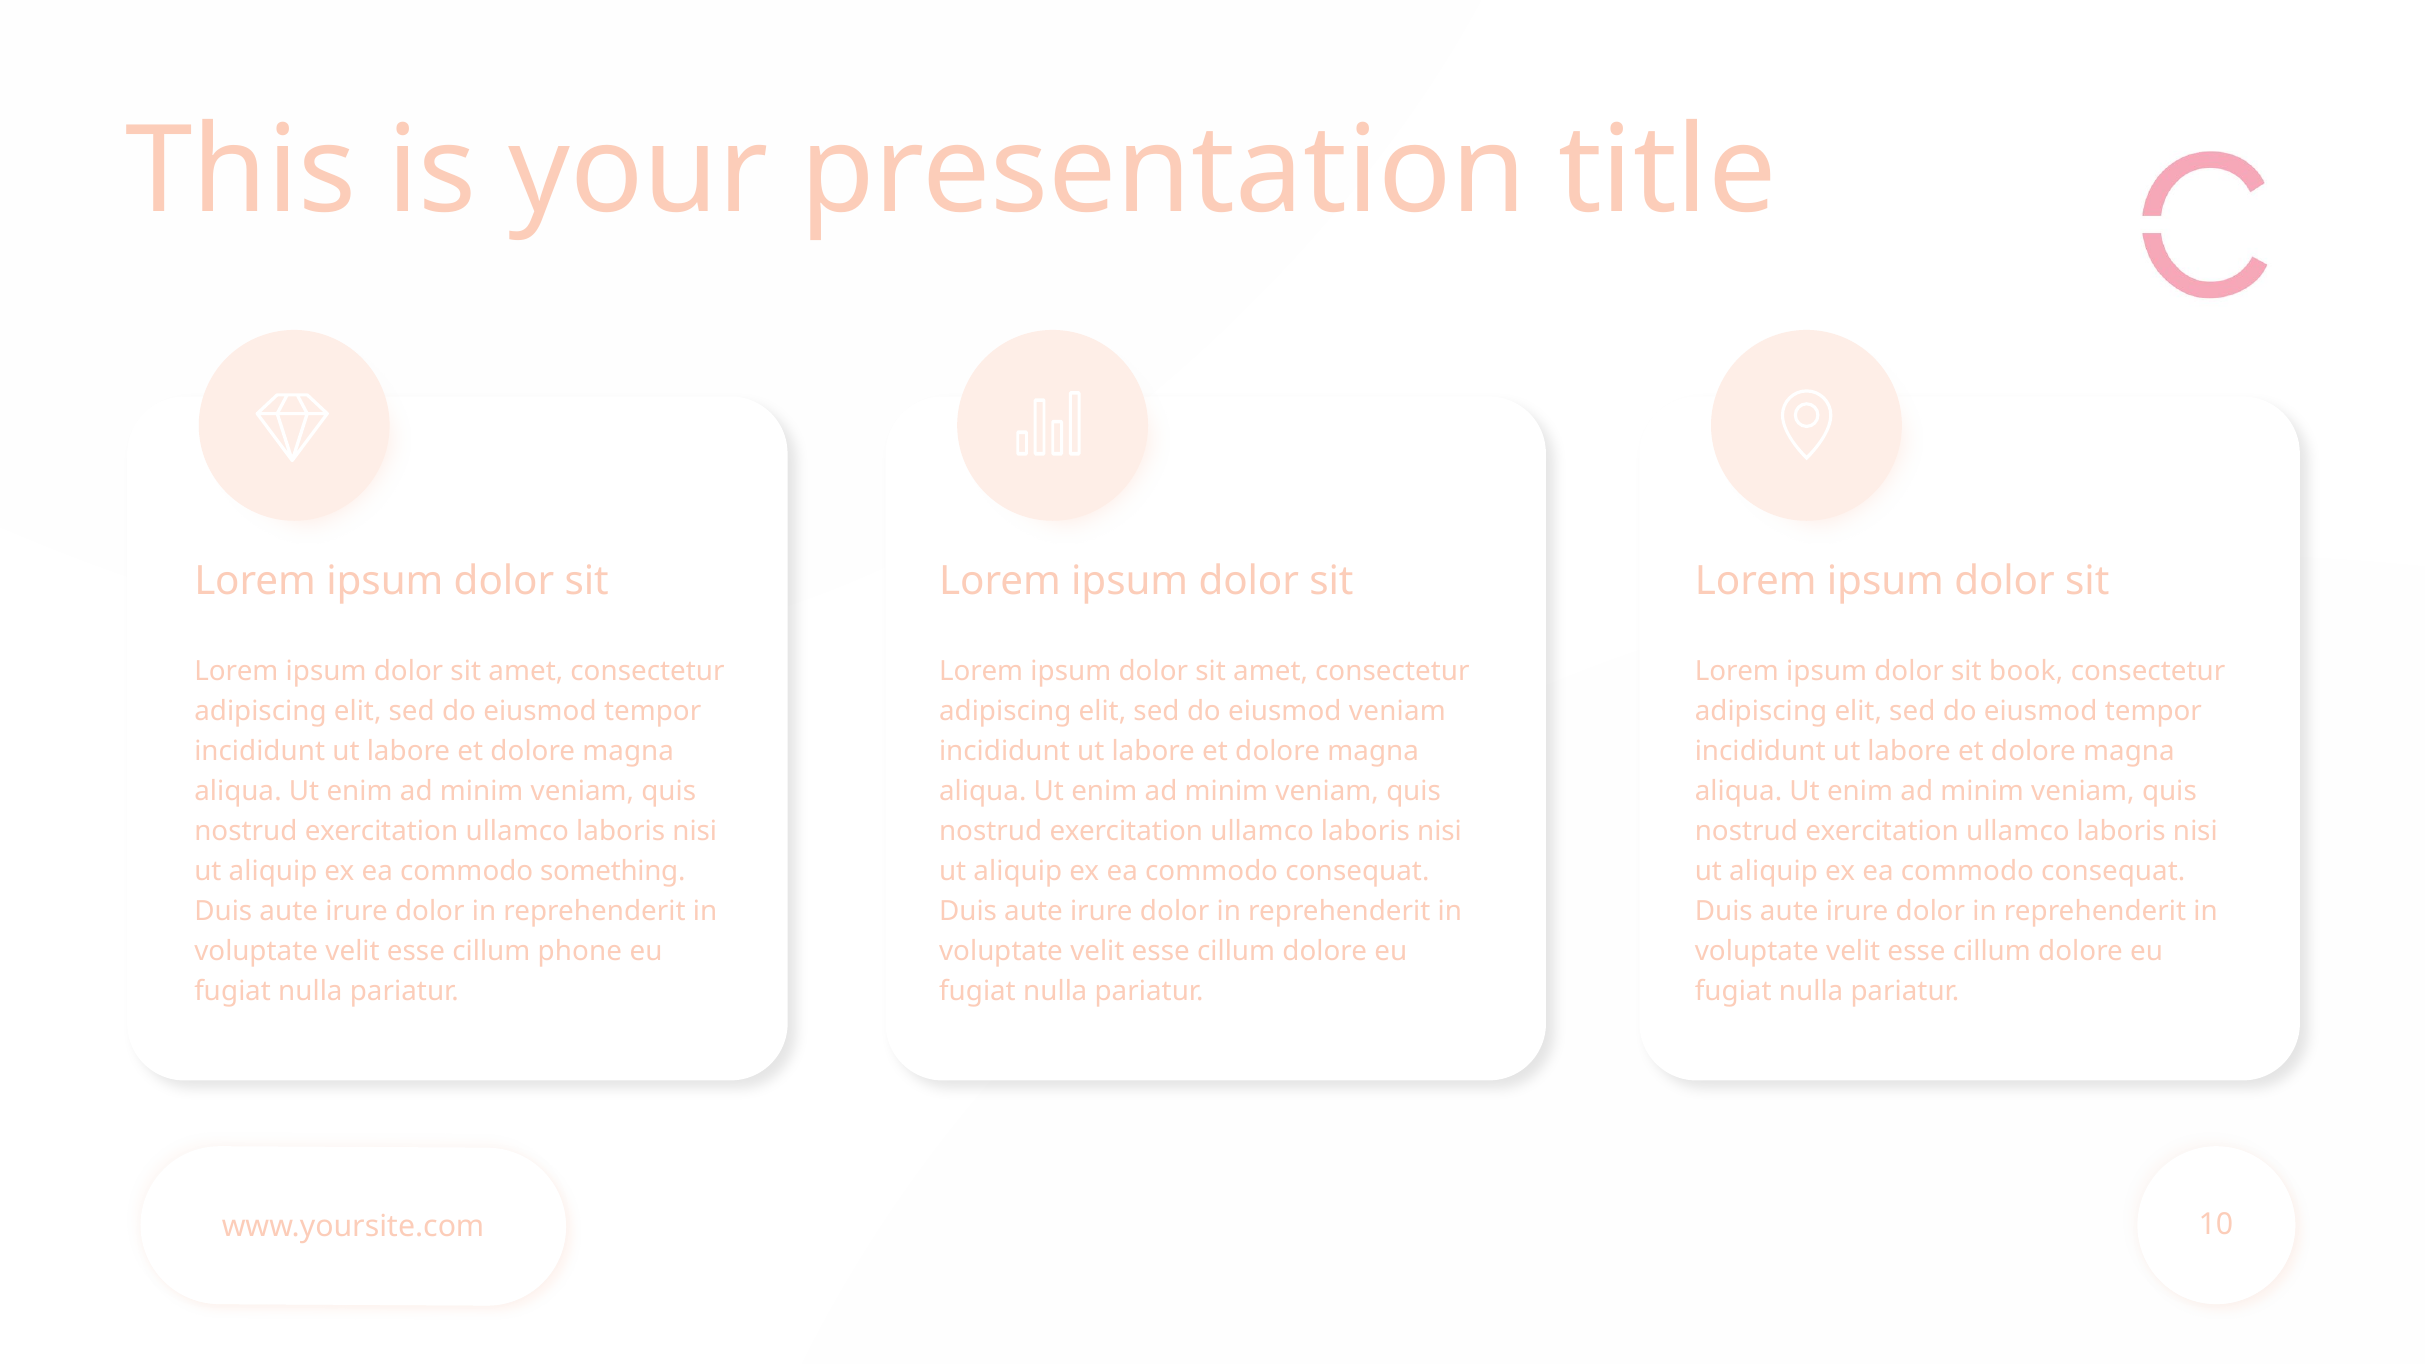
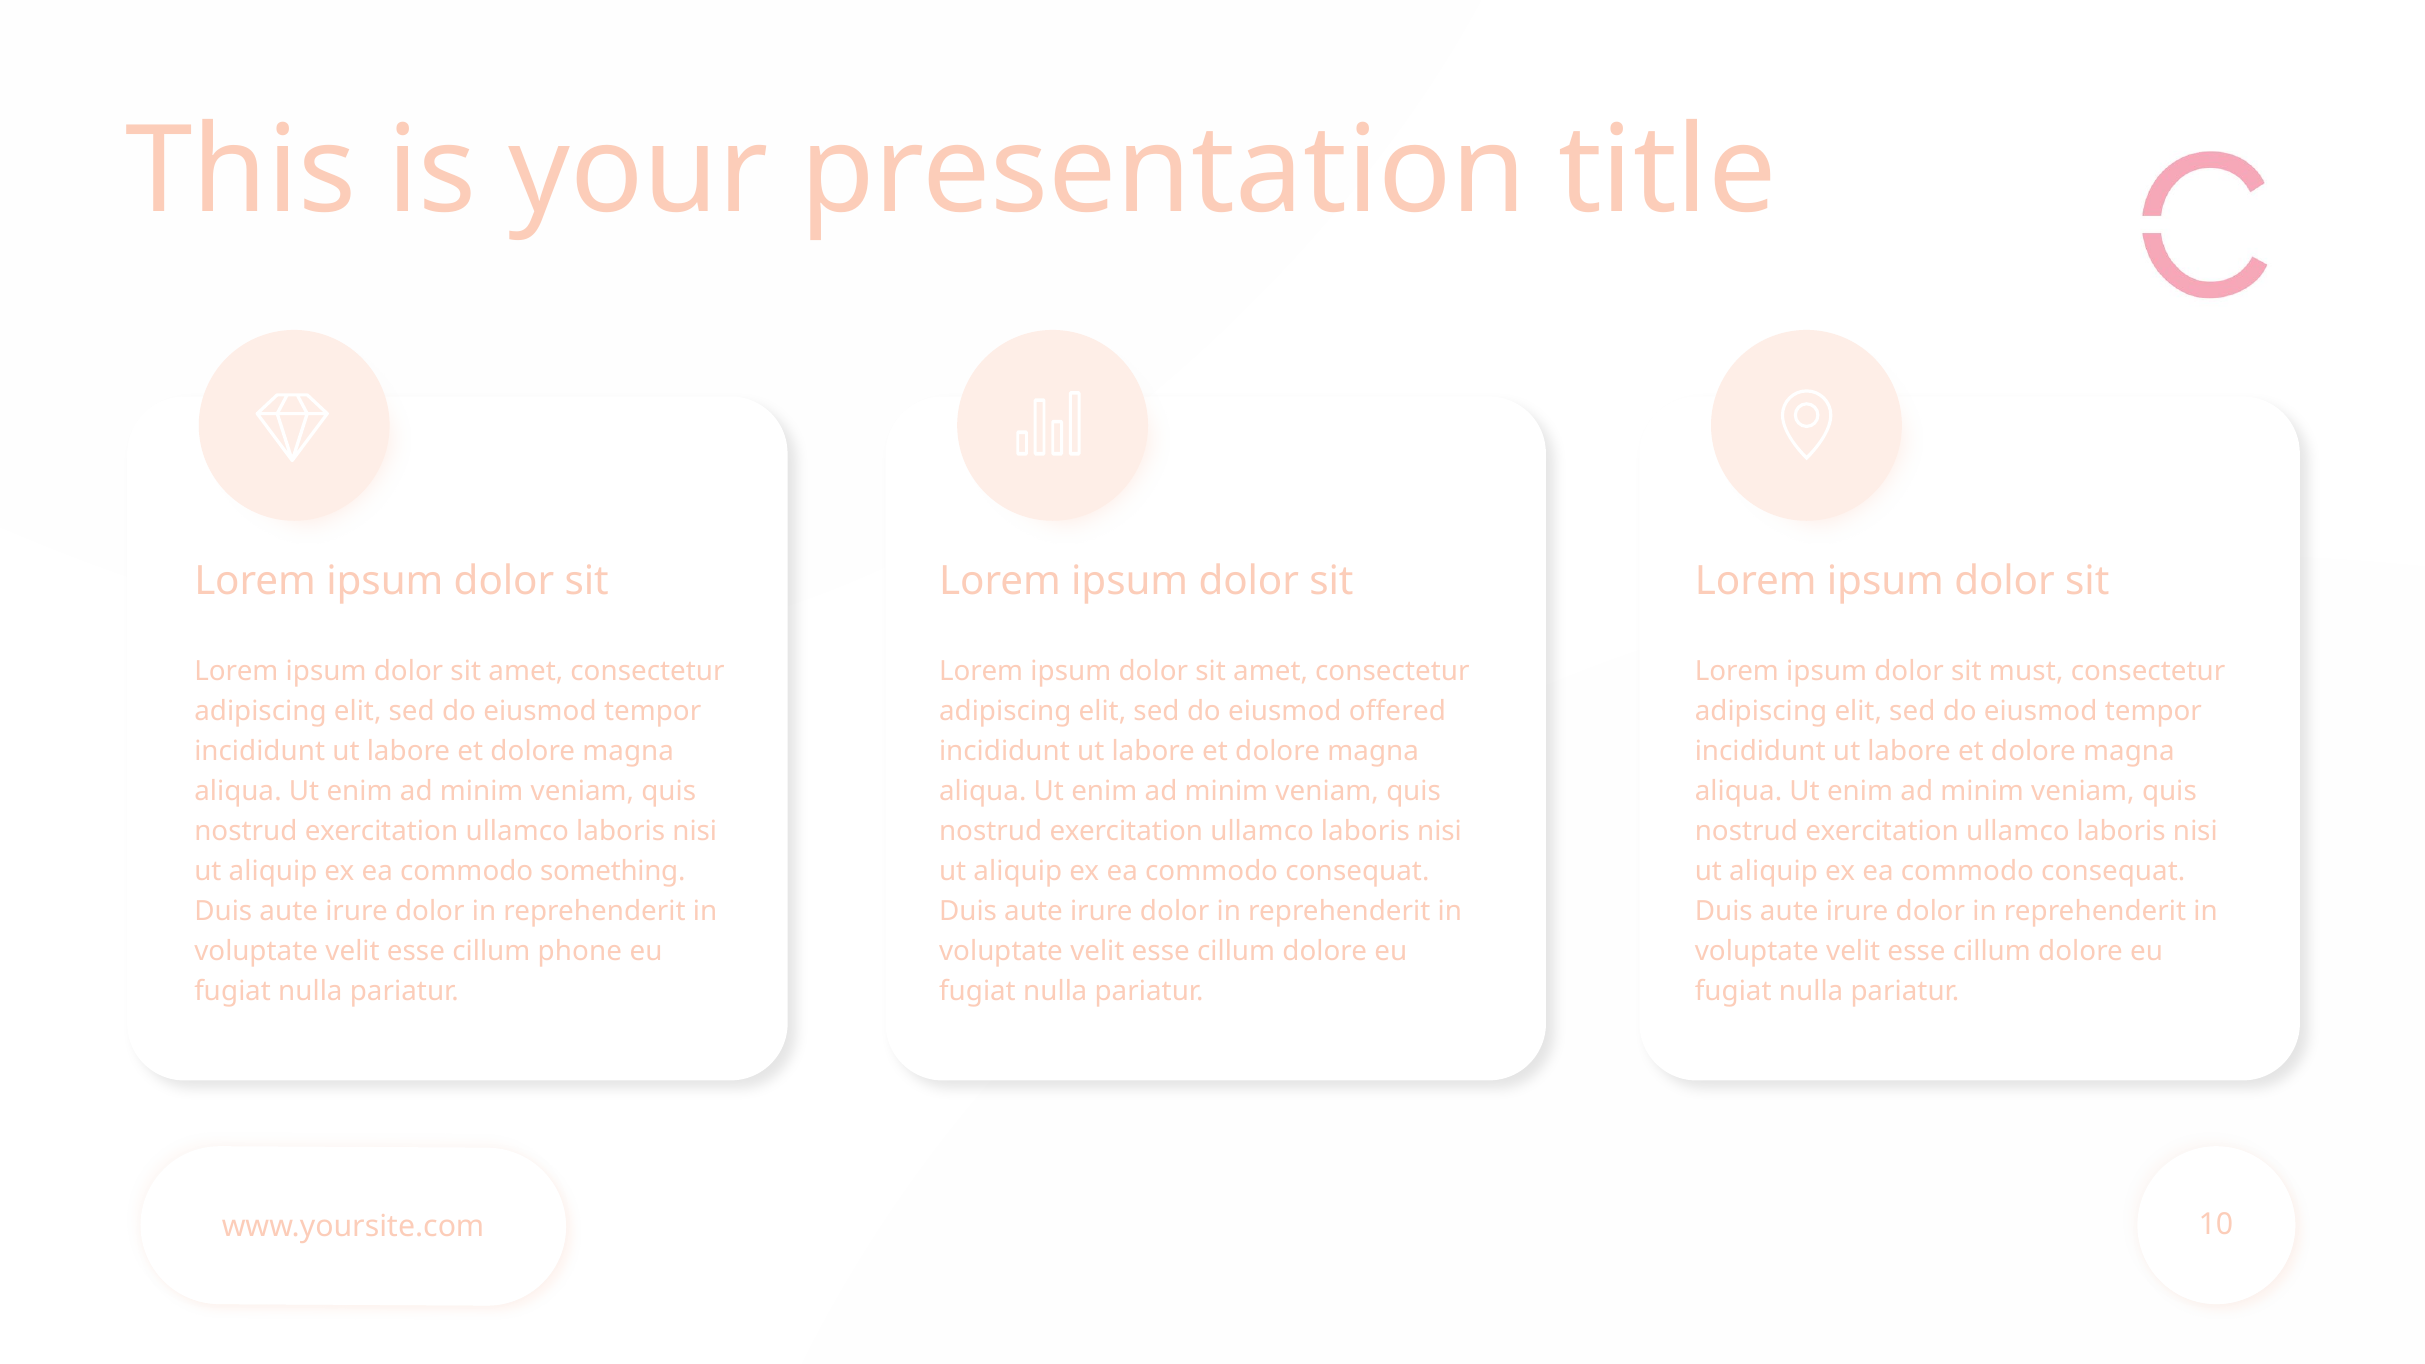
book: book -> must
eiusmod veniam: veniam -> offered
